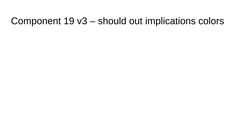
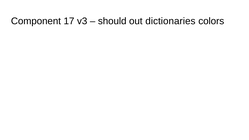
19: 19 -> 17
implications: implications -> dictionaries
